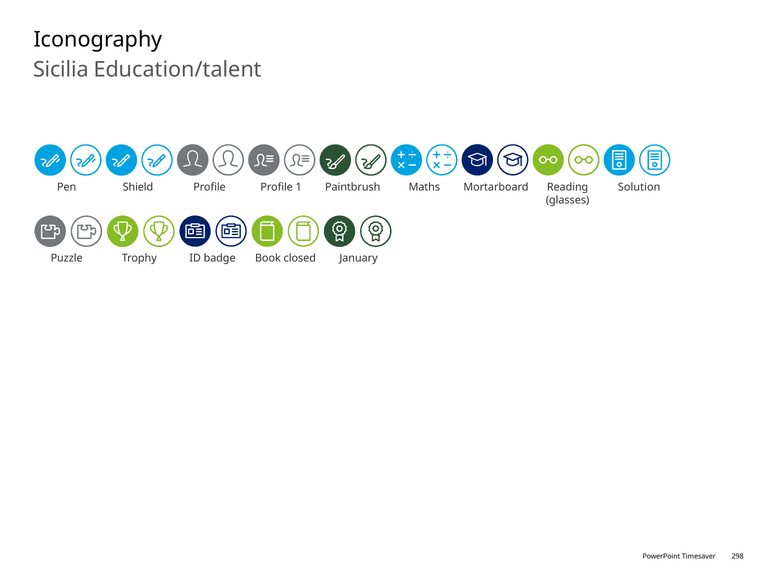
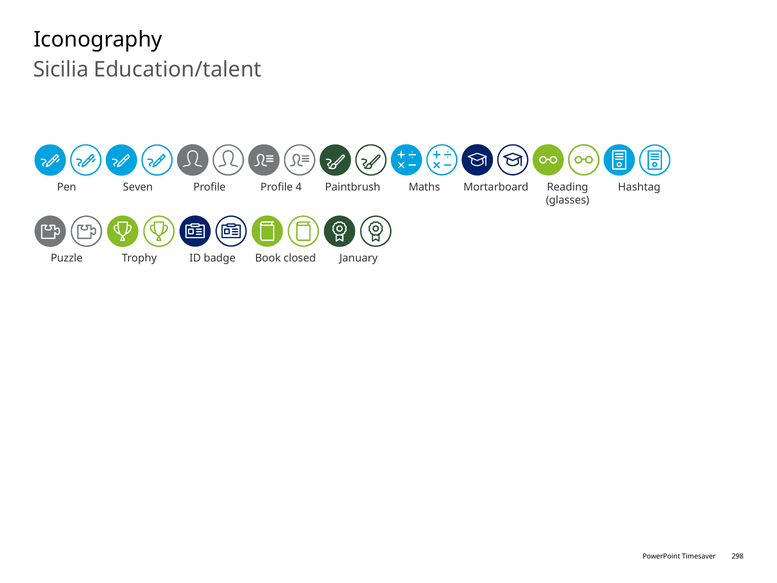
Shield: Shield -> Seven
1: 1 -> 4
Solution: Solution -> Hashtag
